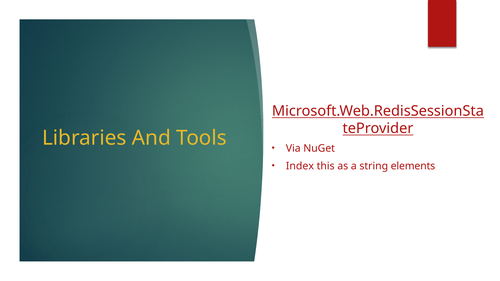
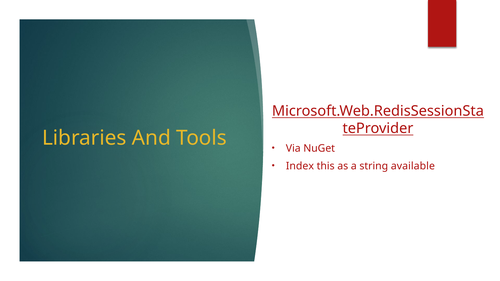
elements: elements -> available
